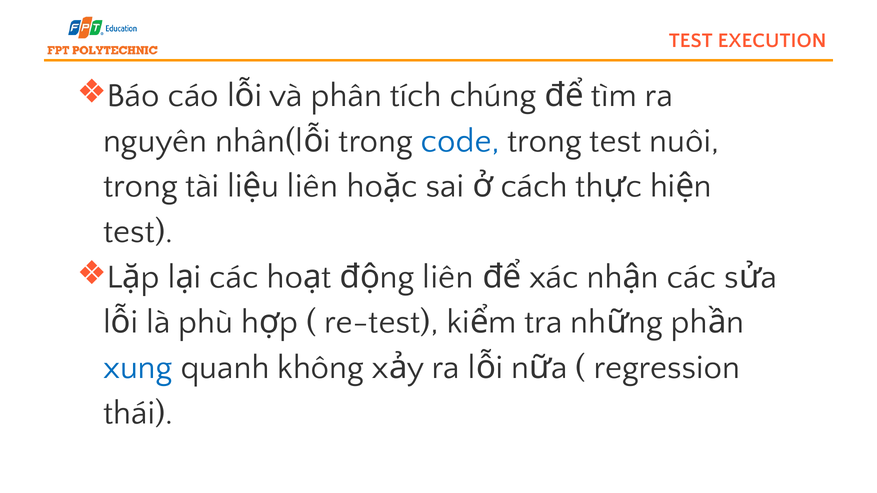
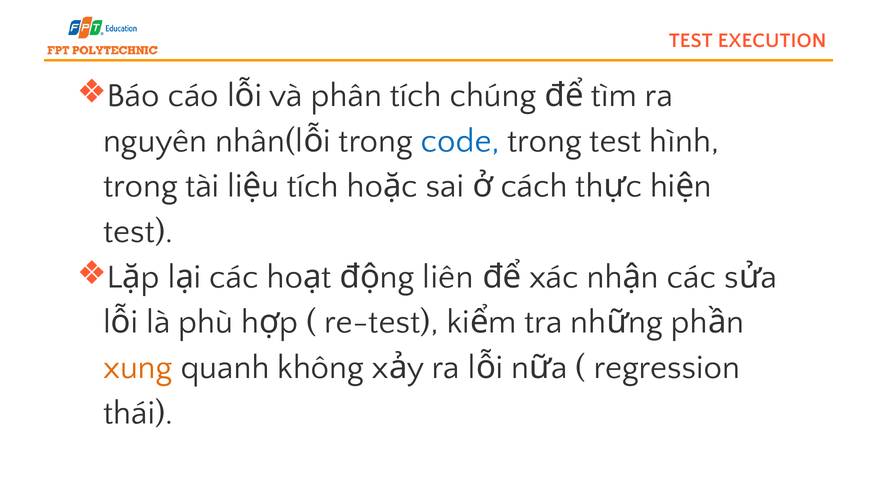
nuôi: nuôi -> hình
liên at (313, 186): liên -> tích
xung colour: blue -> orange
